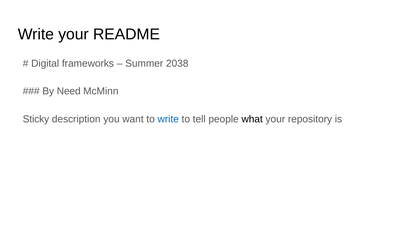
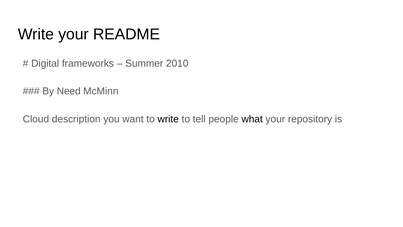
2038: 2038 -> 2010
Sticky: Sticky -> Cloud
write at (168, 119) colour: blue -> black
